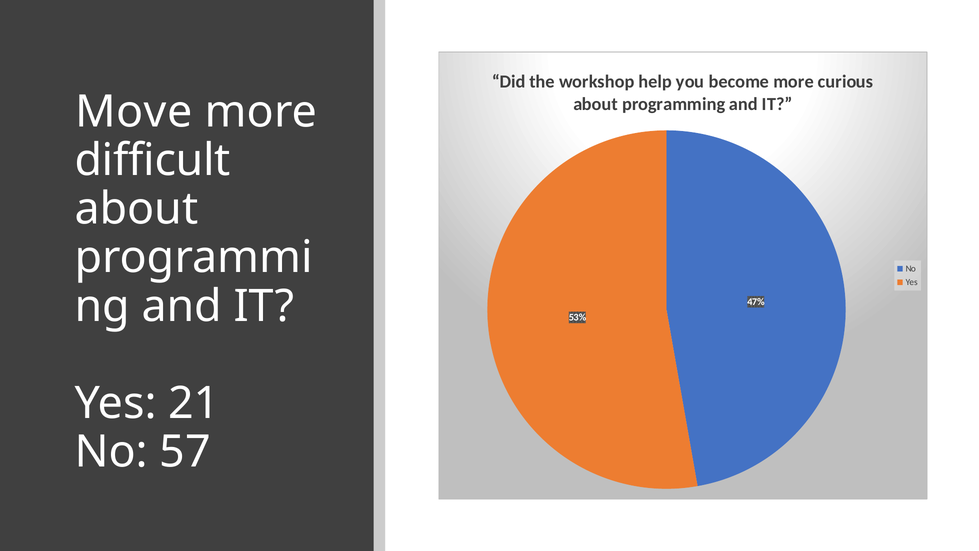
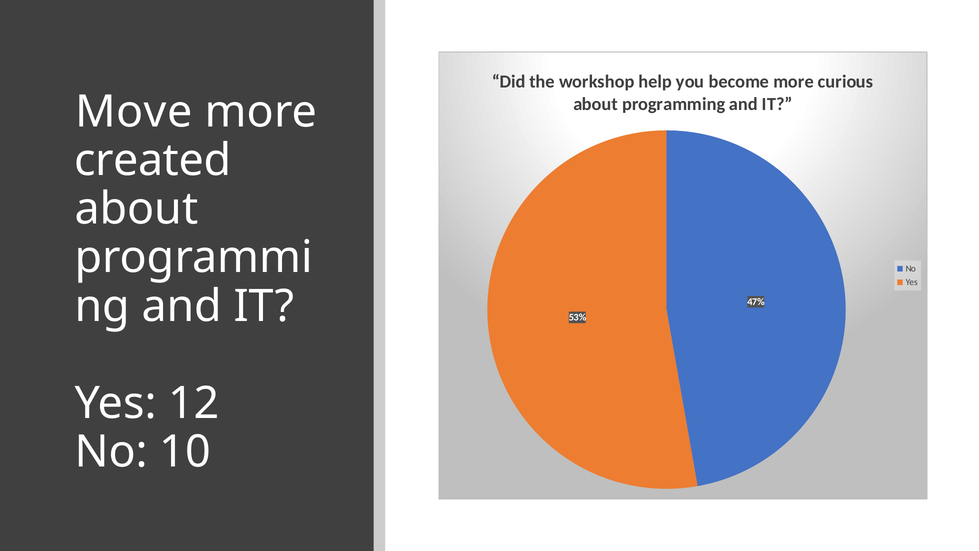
difficult: difficult -> created
21: 21 -> 12
57: 57 -> 10
